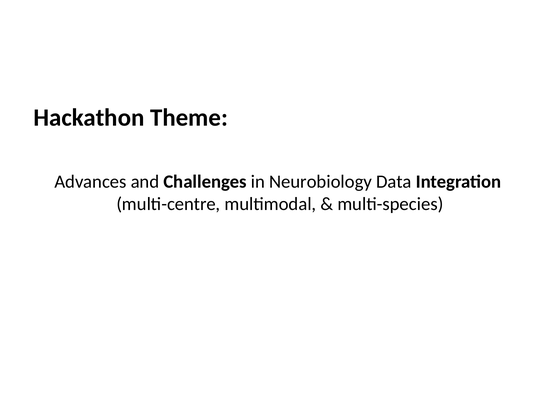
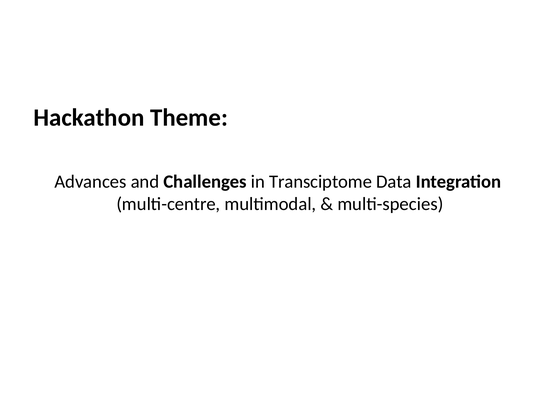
Neurobiology: Neurobiology -> Transciptome
